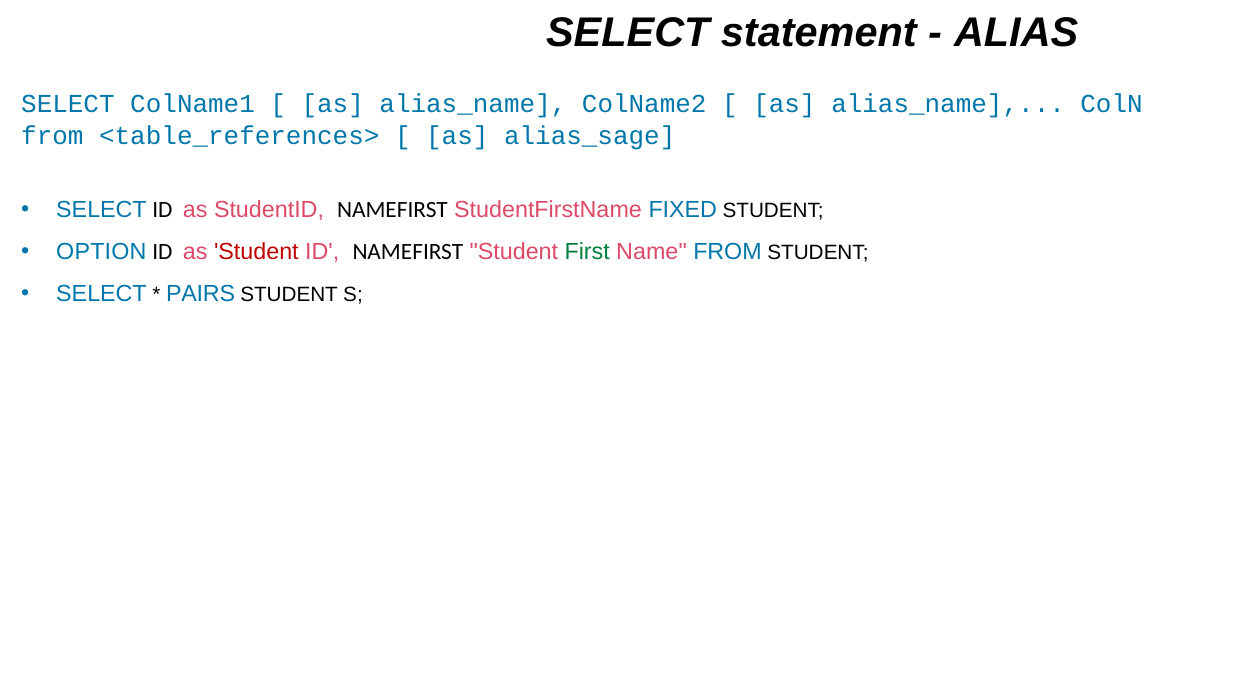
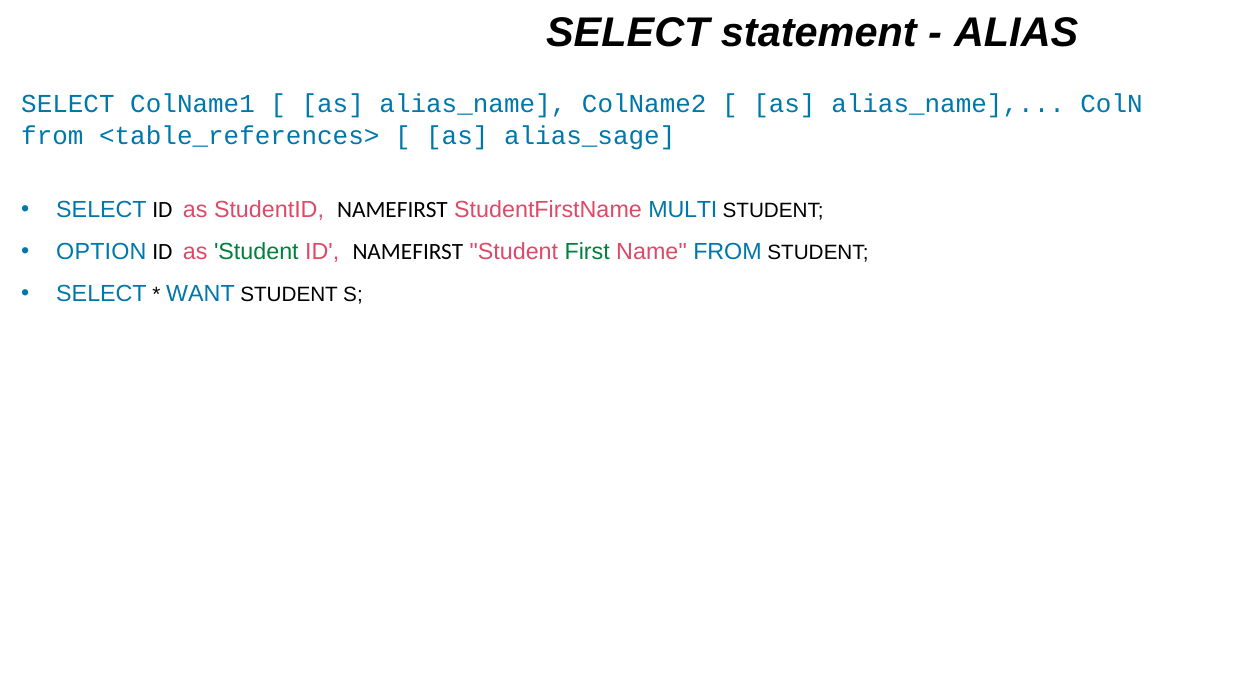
FIXED: FIXED -> MULTI
Student at (256, 252) colour: red -> green
PAIRS: PAIRS -> WANT
